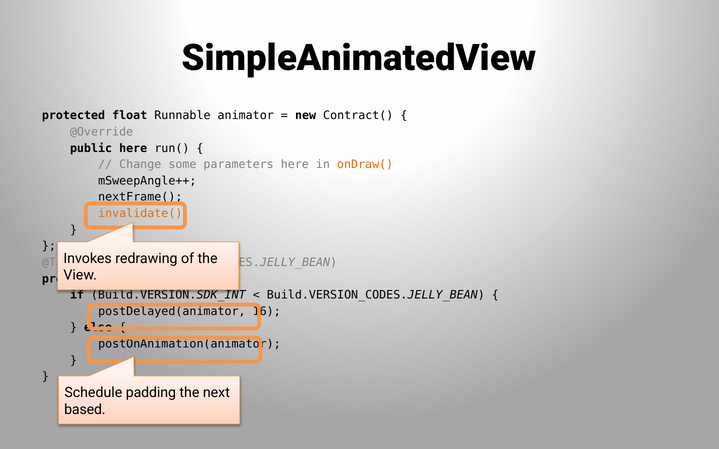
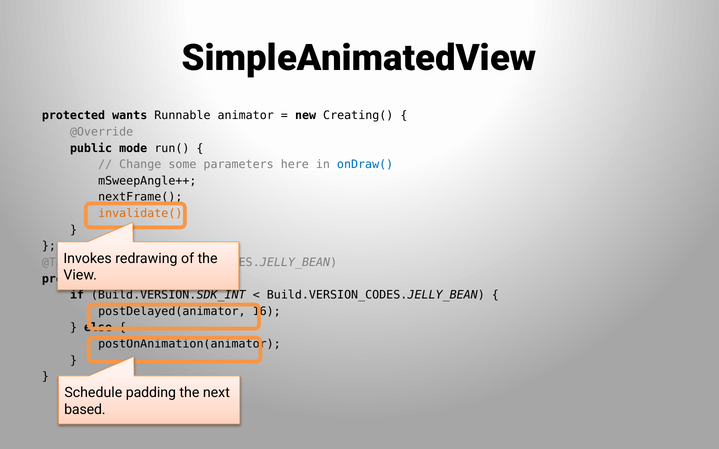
float: float -> wants
Contract(: Contract( -> Creating(
public here: here -> mode
onDraw( colour: orange -> blue
